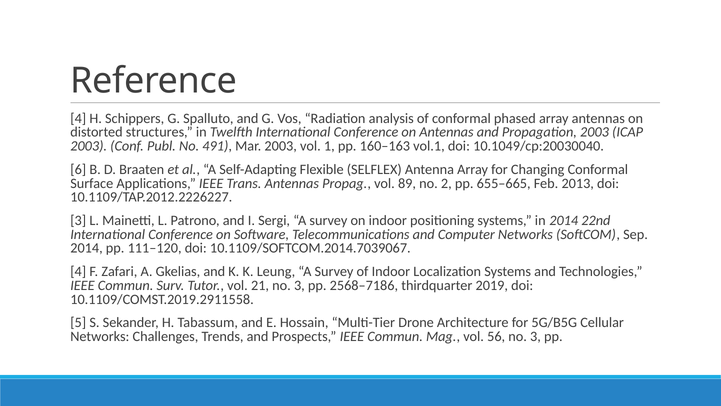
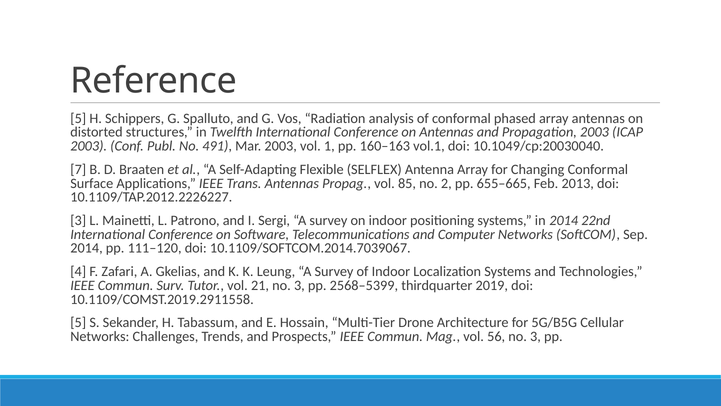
4 at (78, 118): 4 -> 5
6: 6 -> 7
89: 89 -> 85
2568–7186: 2568–7186 -> 2568–5399
